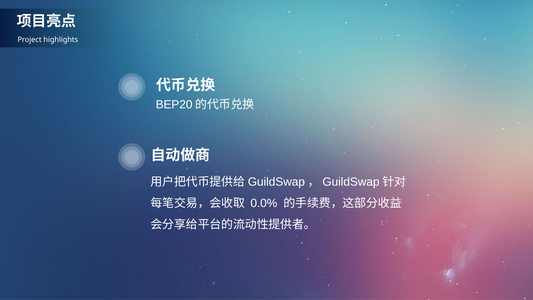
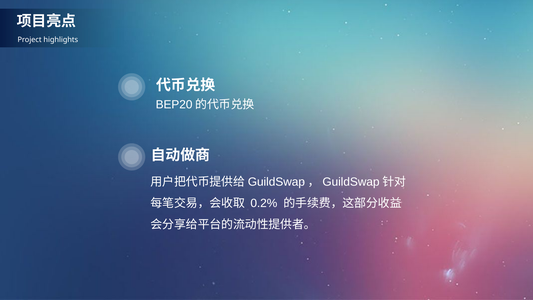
0.0%: 0.0% -> 0.2%
